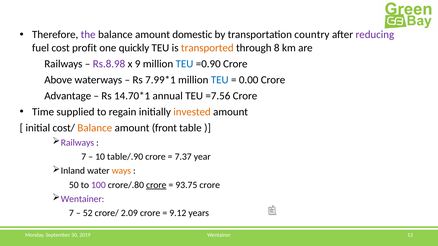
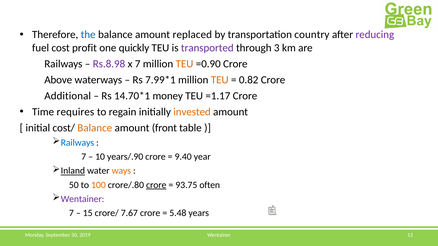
the colour: purple -> blue
domestic: domestic -> replaced
transported colour: orange -> purple
8: 8 -> 3
x 9: 9 -> 7
TEU at (184, 64) colour: blue -> orange
TEU at (220, 80) colour: blue -> orange
0.00: 0.00 -> 0.82
Advantage: Advantage -> Additional
annual: annual -> money
=7.56: =7.56 -> =1.17
supplied: supplied -> requires
Railways at (77, 143) colour: purple -> blue
table/.90: table/.90 -> years/.90
7.37: 7.37 -> 9.40
Inland underline: none -> present
100 colour: purple -> orange
93.75 crore: crore -> often
52: 52 -> 15
2.09: 2.09 -> 7.67
9.12: 9.12 -> 5.48
